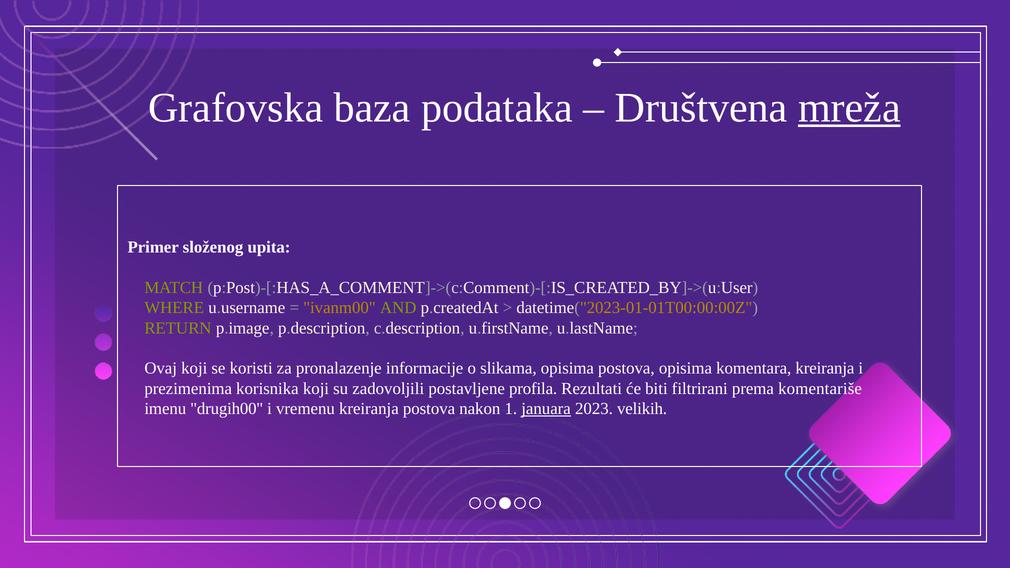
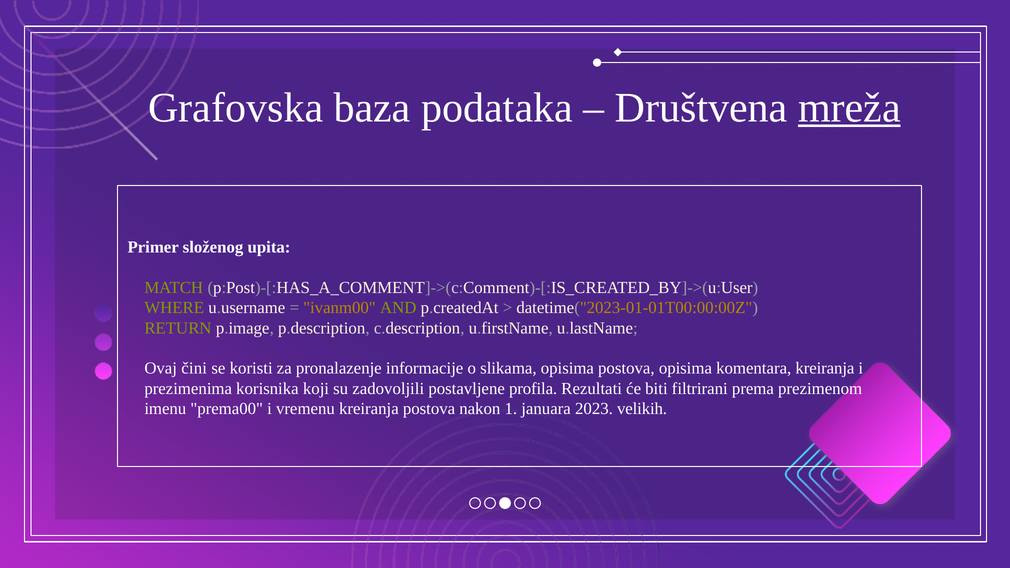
Ovaj koji: koji -> čini
komentariše: komentariše -> prezimenom
drugih00: drugih00 -> prema00
januara underline: present -> none
